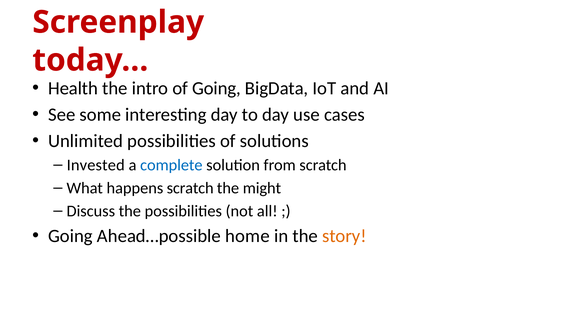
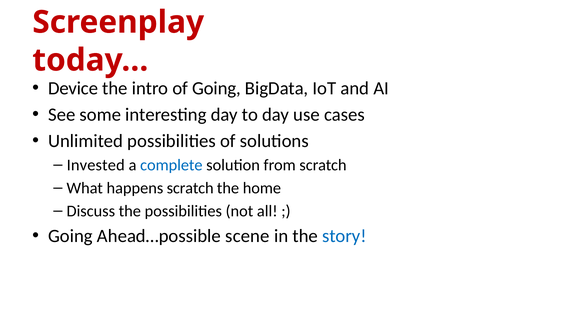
Health: Health -> Device
might: might -> home
home: home -> scene
story colour: orange -> blue
